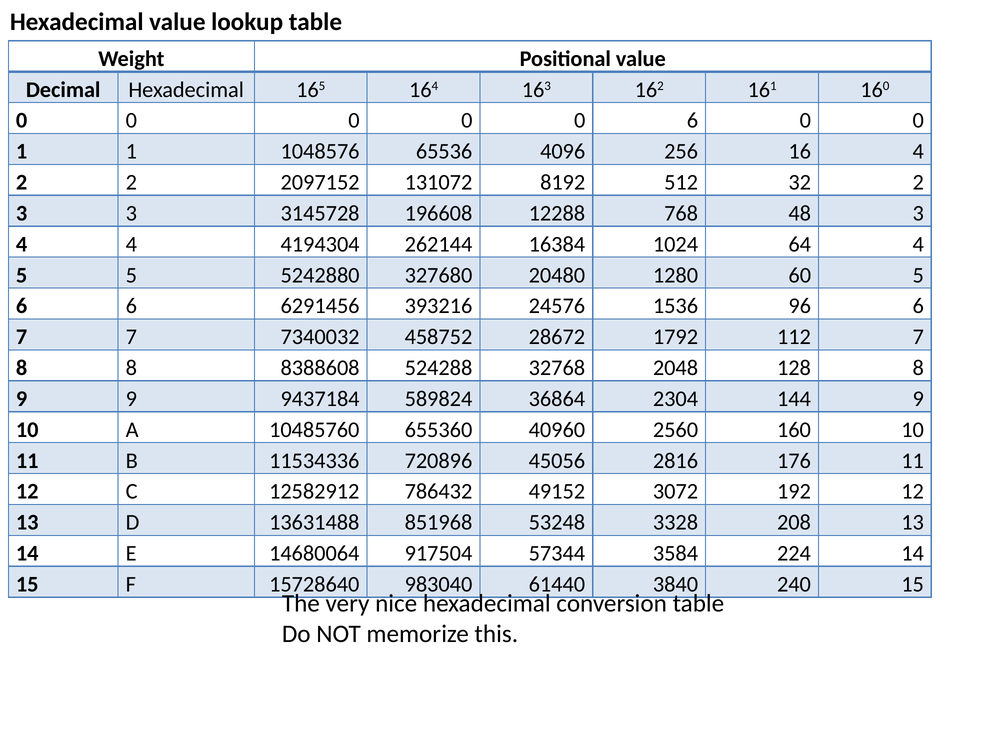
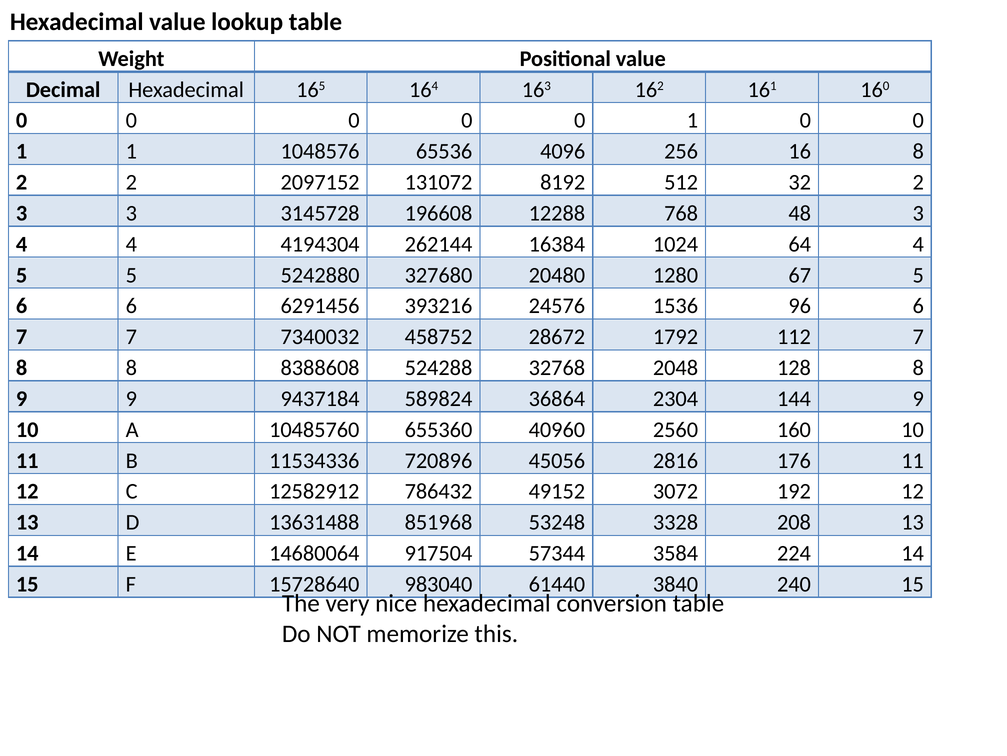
0 0 0 6: 6 -> 1
16 4: 4 -> 8
60: 60 -> 67
